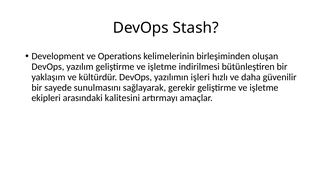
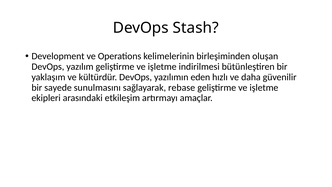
işleri: işleri -> eden
gerekir: gerekir -> rebase
kalitesini: kalitesini -> etkileşim
